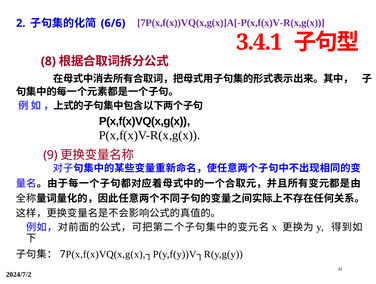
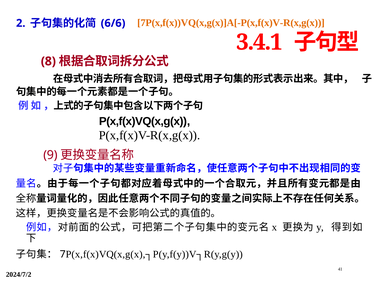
7P(x,f(x))VQ(x,g(x)]A[-P(x,f(x)V-R(x,g(x colour: purple -> orange
